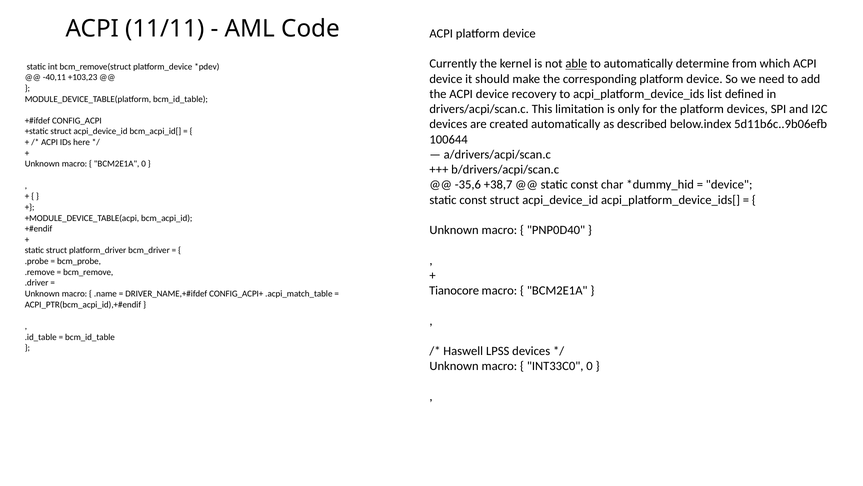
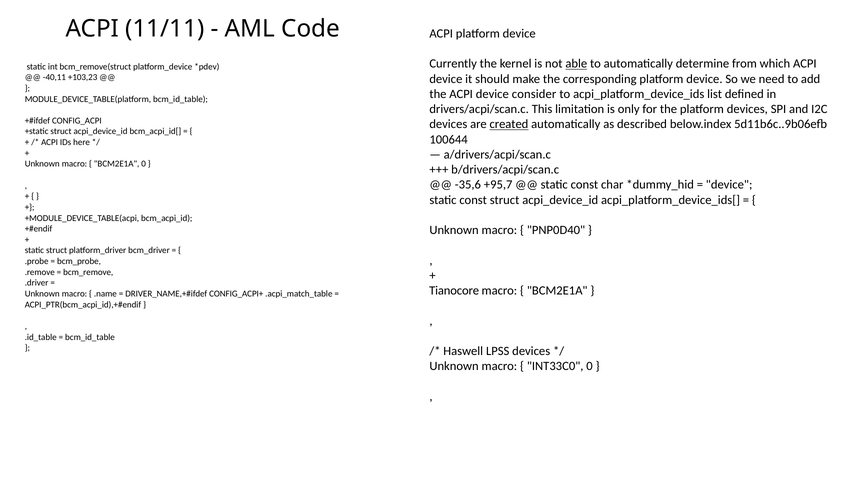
recovery: recovery -> consider
created underline: none -> present
+38,7: +38,7 -> +95,7
